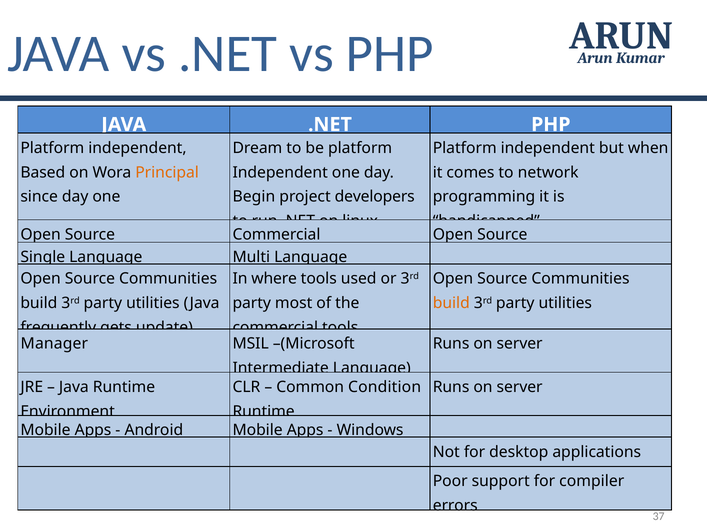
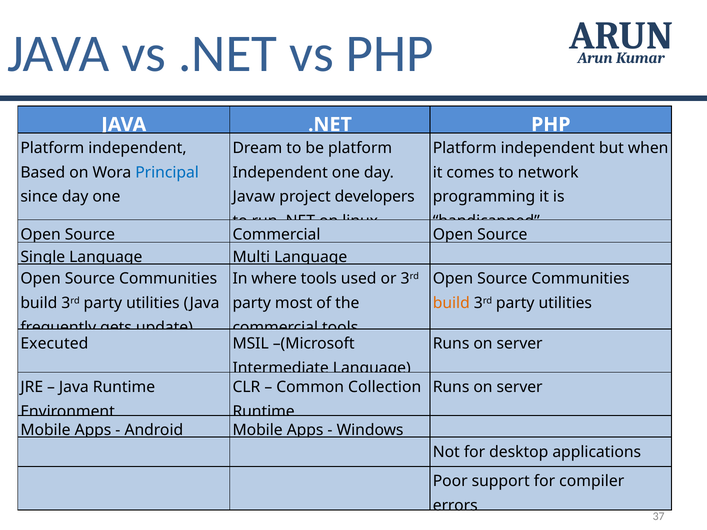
Principal colour: orange -> blue
Begin: Begin -> Javaw
Manager: Manager -> Executed
Condition: Condition -> Collection
